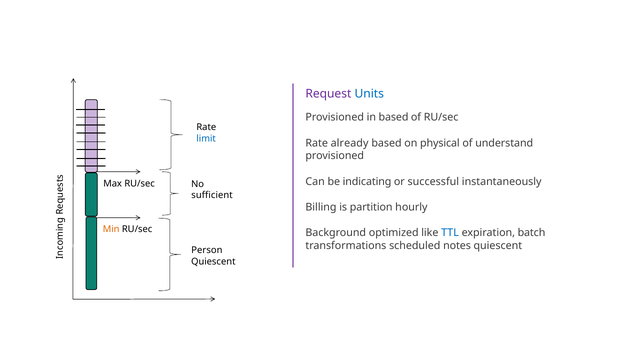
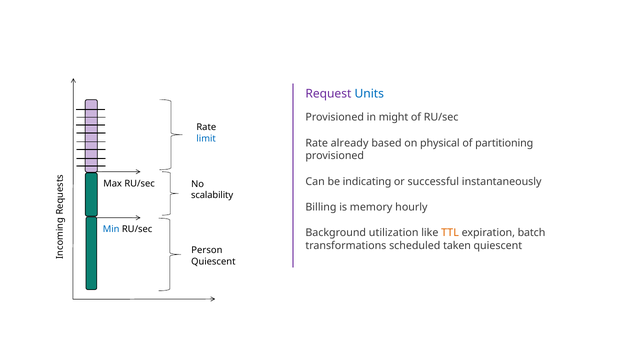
in based: based -> might
understand: understand -> partitioning
sufficient: sufficient -> scalability
partition: partition -> memory
Min colour: orange -> blue
optimized: optimized -> utilization
TTL colour: blue -> orange
notes: notes -> taken
